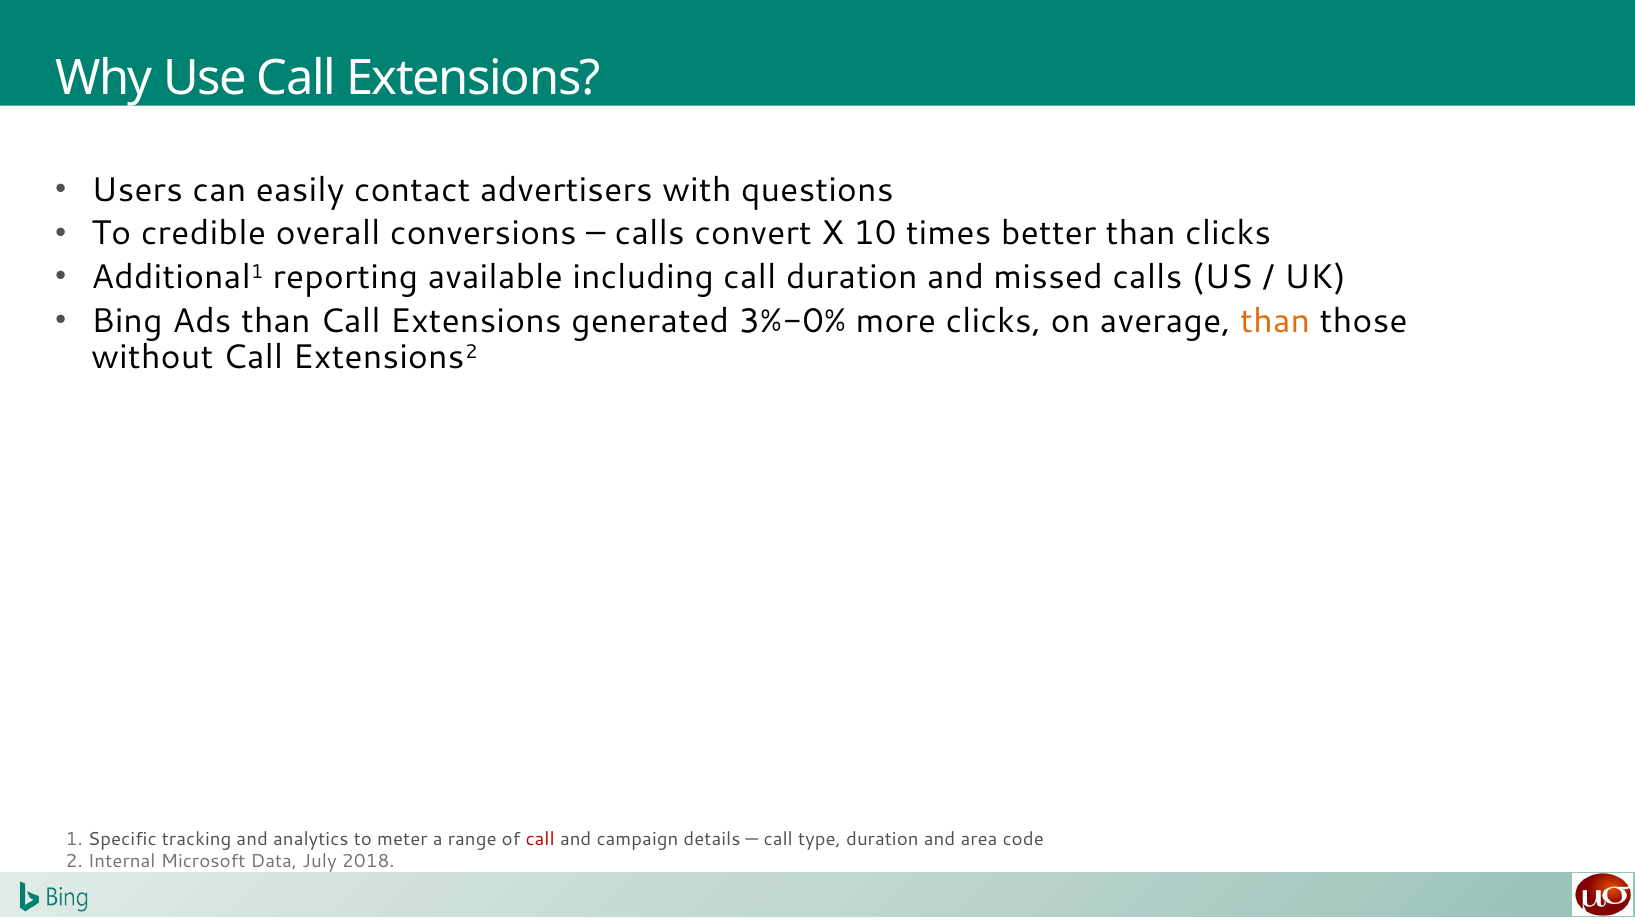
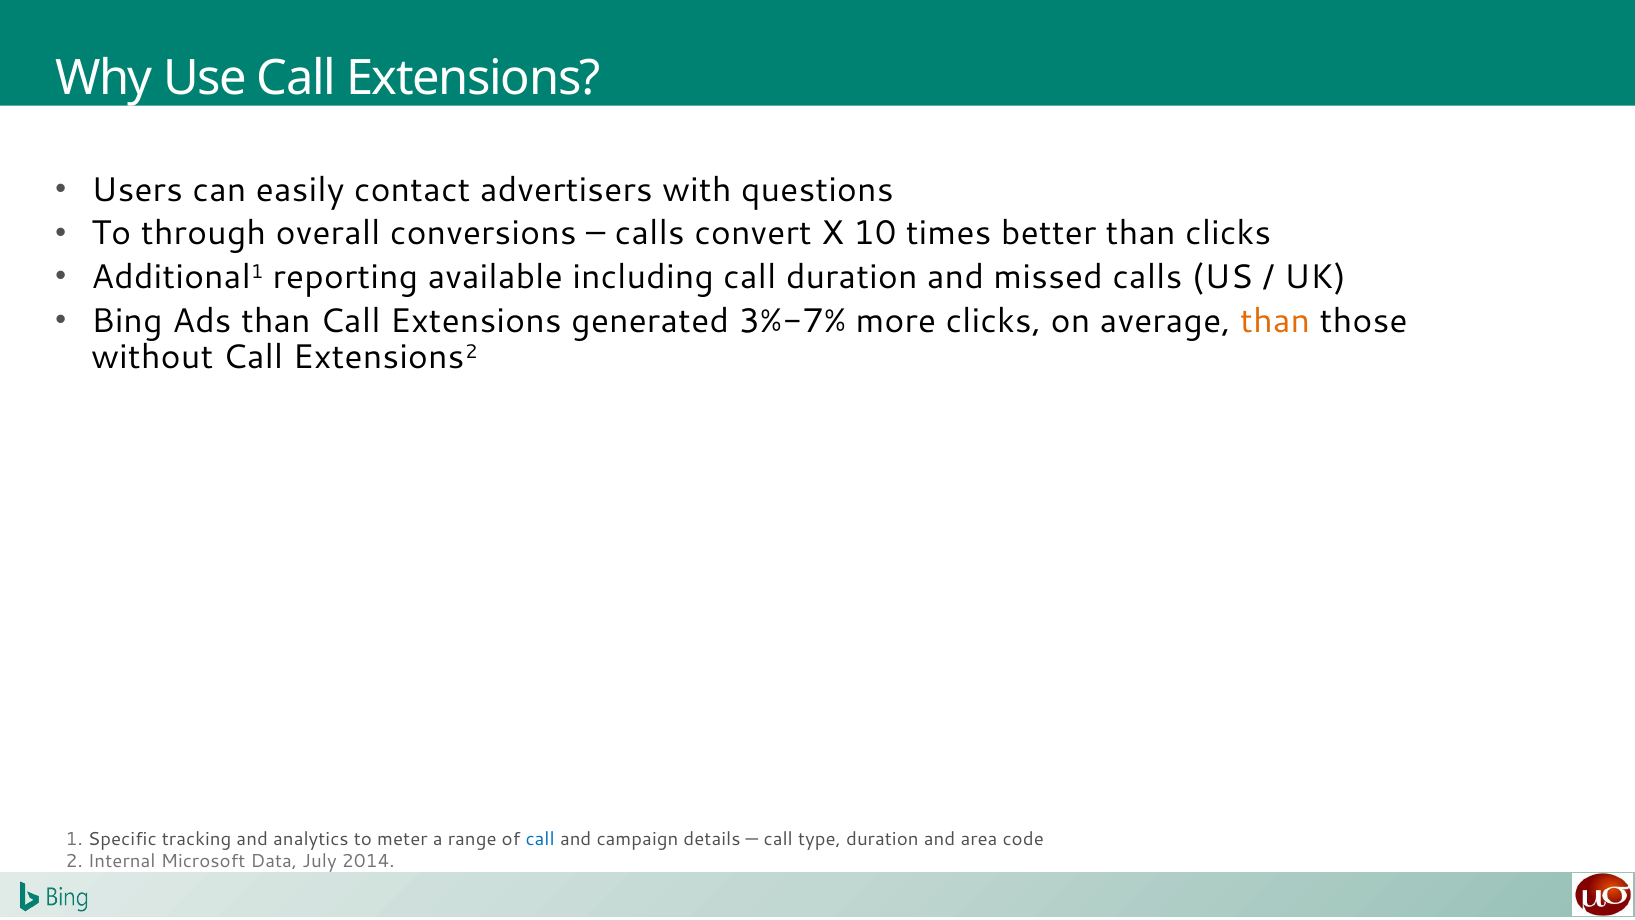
credible: credible -> through
3%-0%: 3%-0% -> 3%-7%
call at (540, 839) colour: red -> blue
2018: 2018 -> 2014
